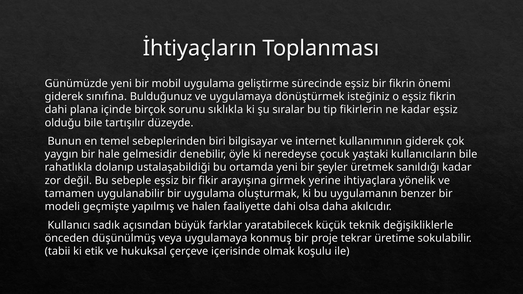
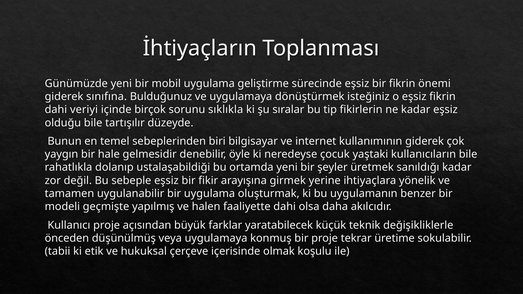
plana: plana -> veriyi
Kullanıcı sadık: sadık -> proje
